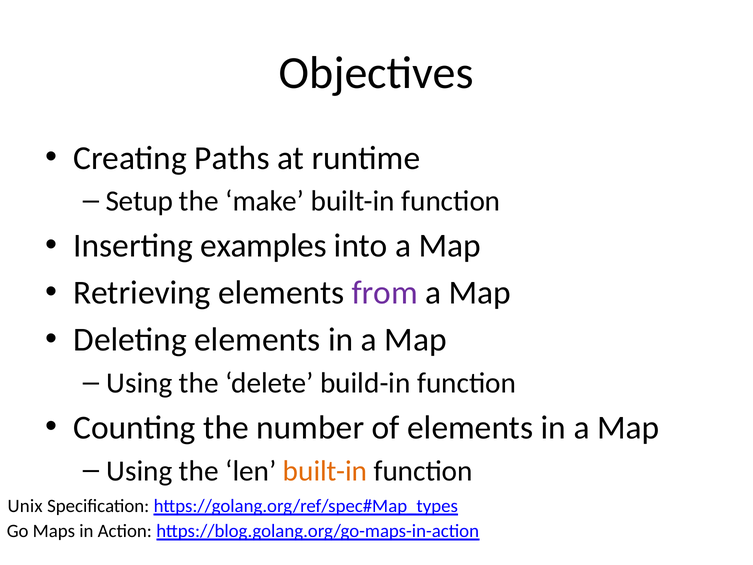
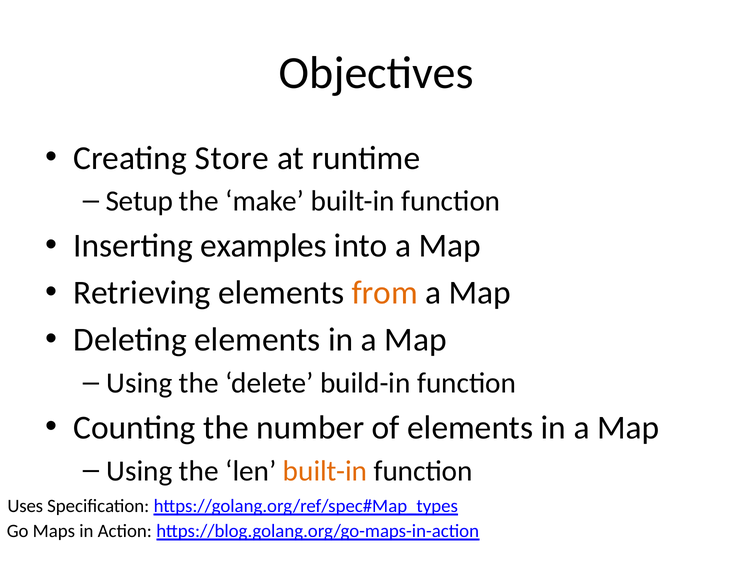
Paths: Paths -> Store
from colour: purple -> orange
Unix: Unix -> Uses
